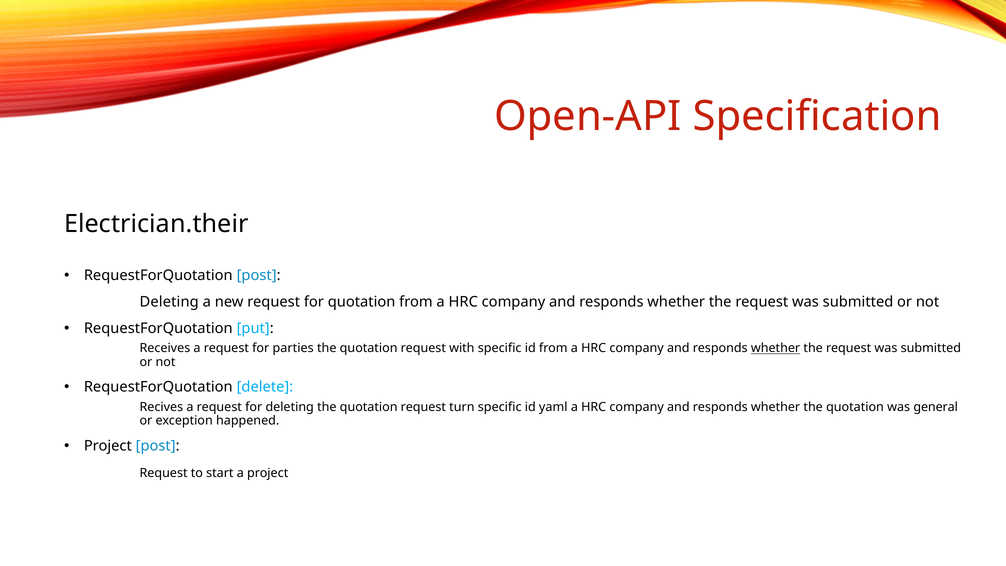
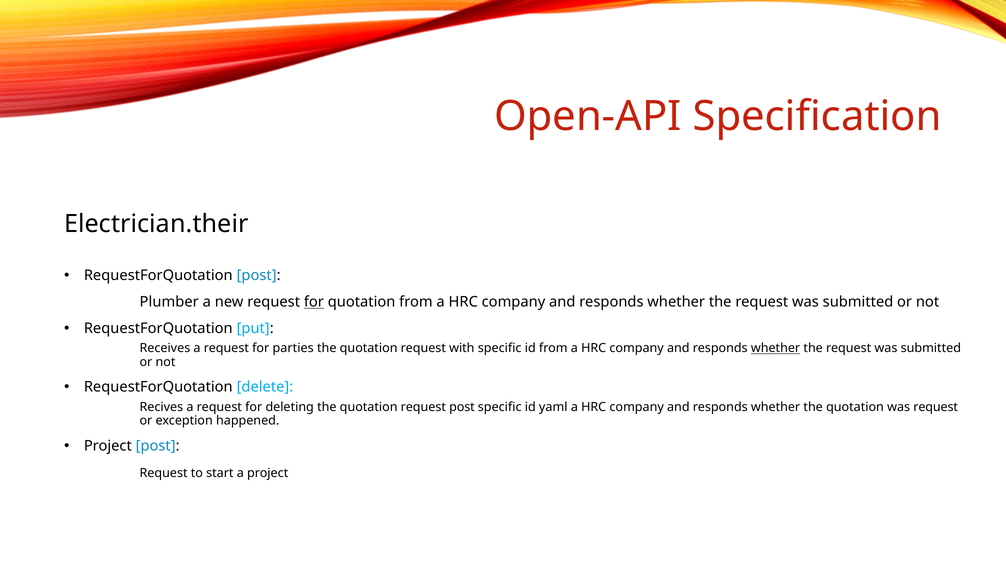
Deleting at (169, 302): Deleting -> Plumber
for at (314, 302) underline: none -> present
request turn: turn -> post
was general: general -> request
